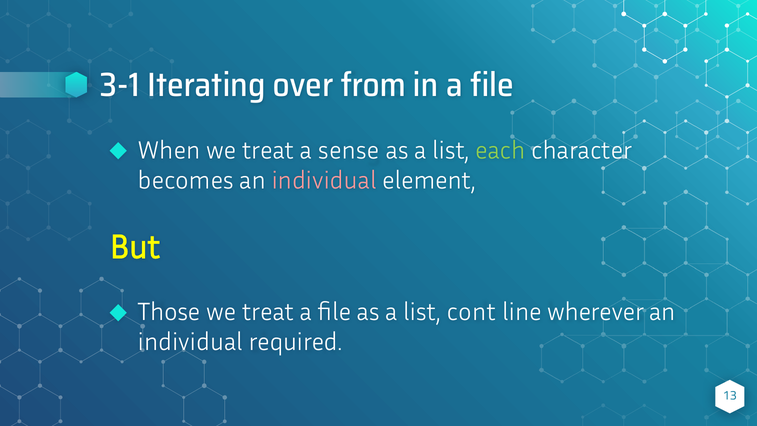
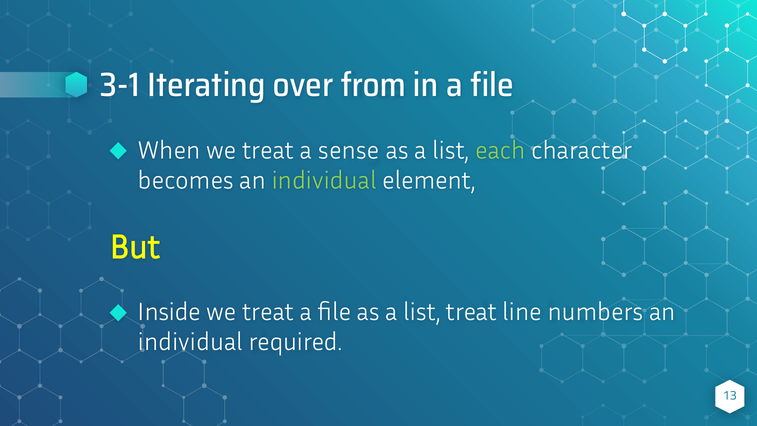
individual at (324, 181) colour: pink -> light green
Those: Those -> Inside
list cont: cont -> treat
wherever: wherever -> numbers
